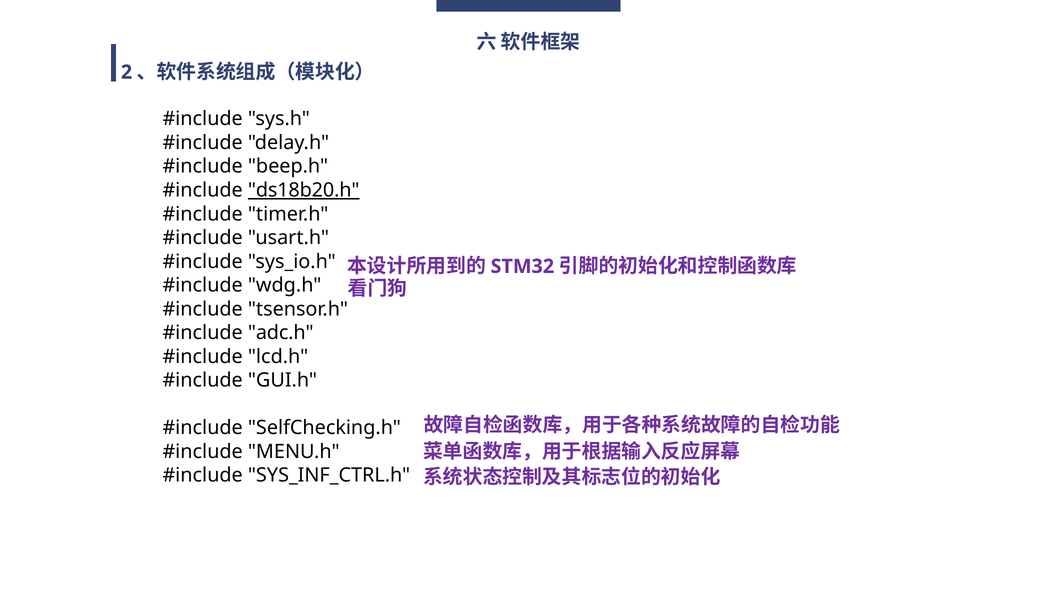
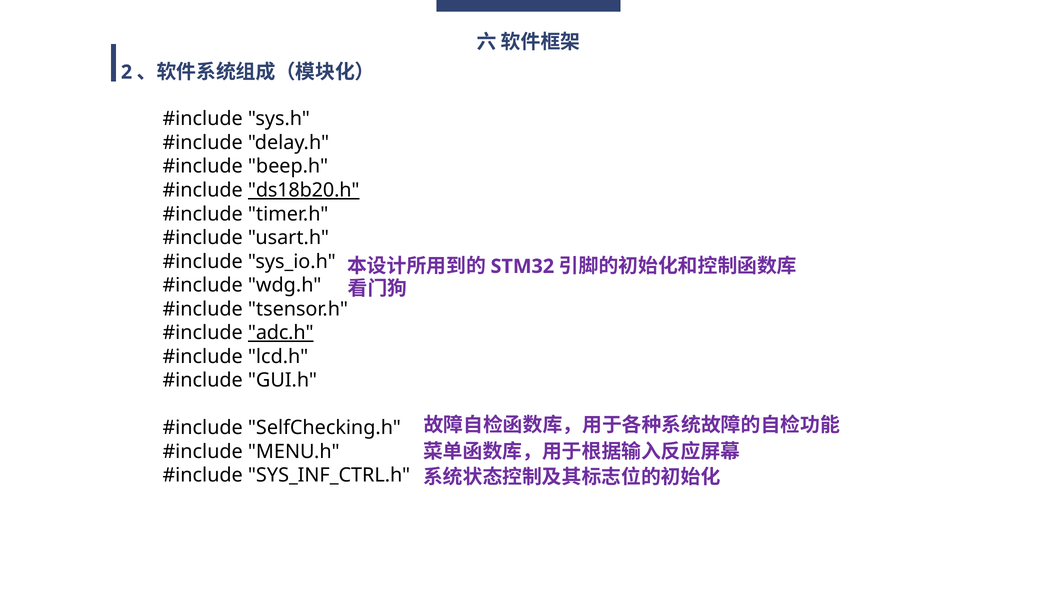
adc.h underline: none -> present
